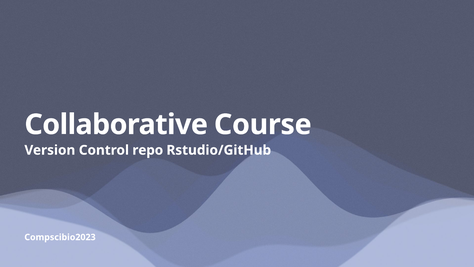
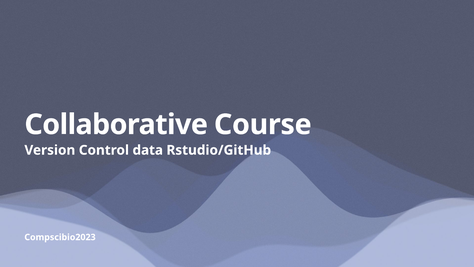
repo: repo -> data
